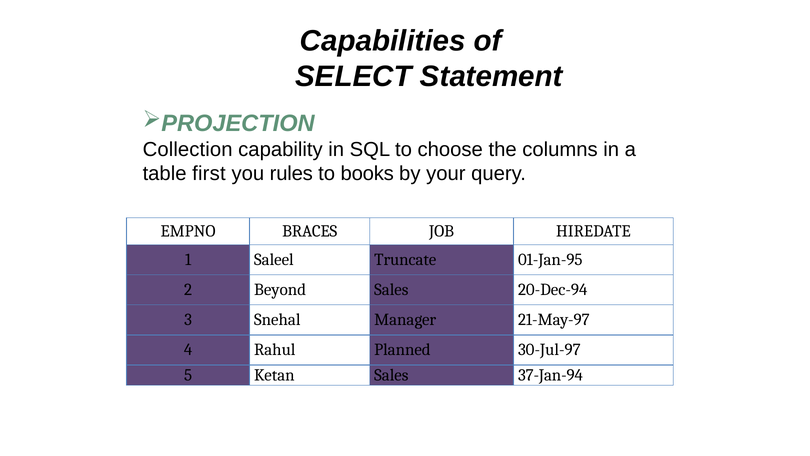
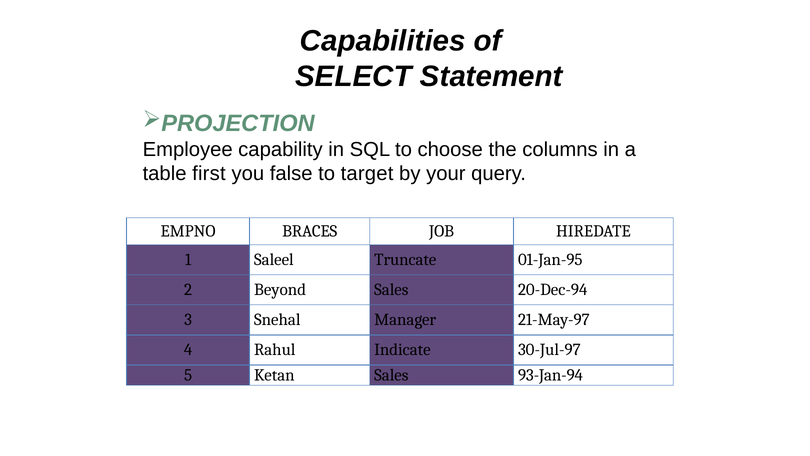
Collection: Collection -> Employee
rules: rules -> false
books: books -> target
Planned: Planned -> Indicate
37-Jan-94: 37-Jan-94 -> 93-Jan-94
